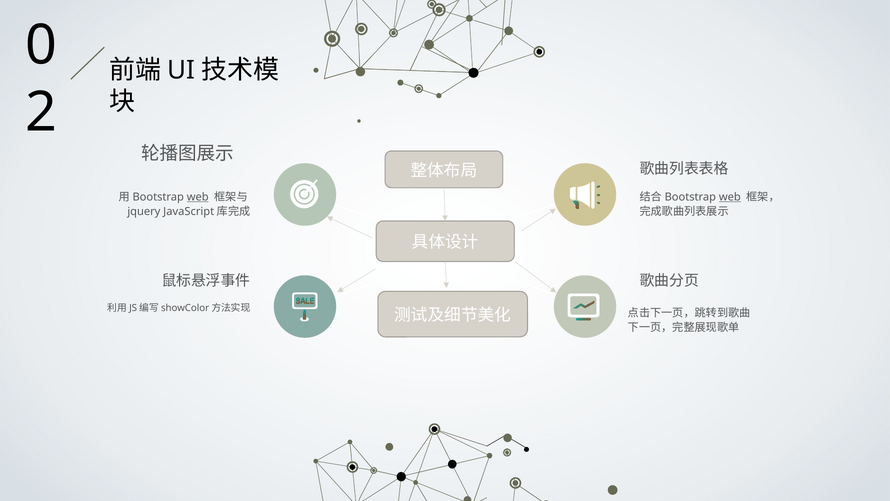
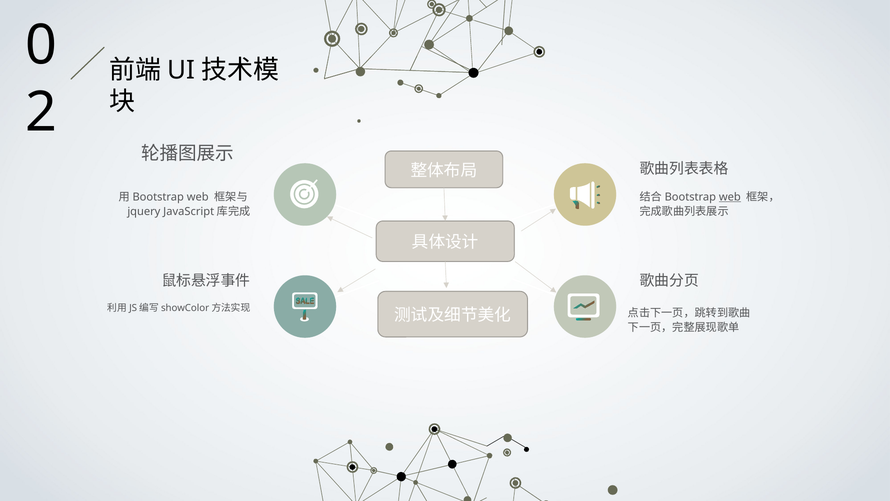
web at (198, 197) underline: present -> none
